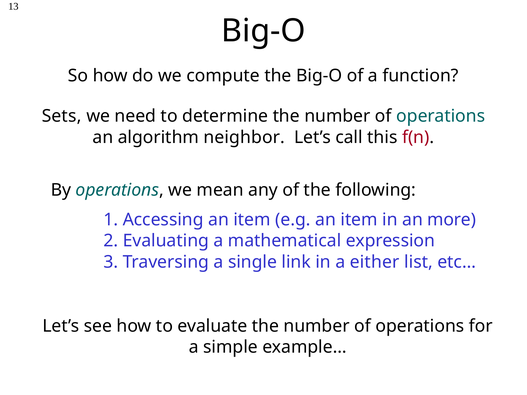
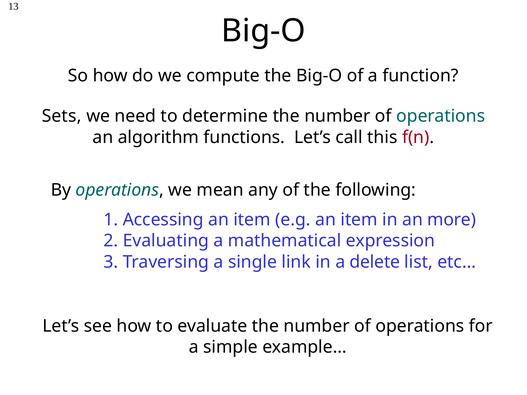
neighbor: neighbor -> functions
either: either -> delete
